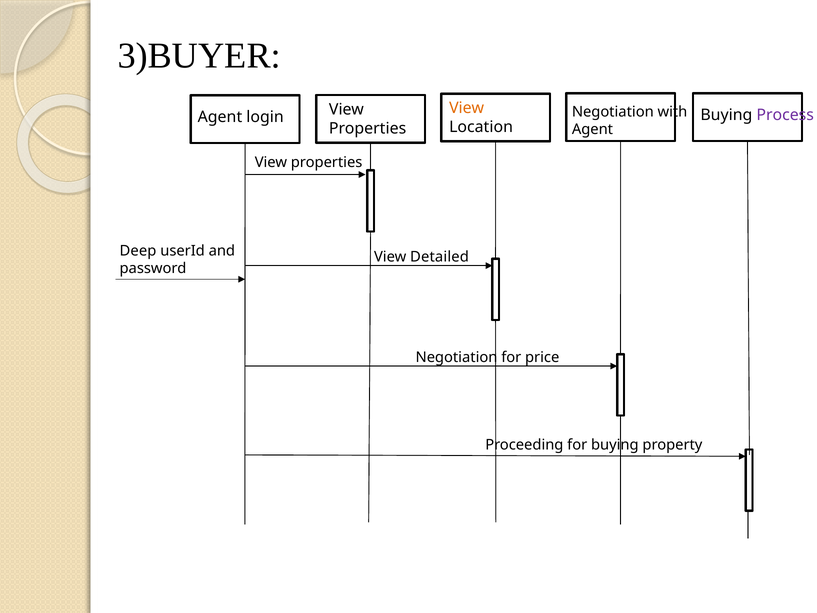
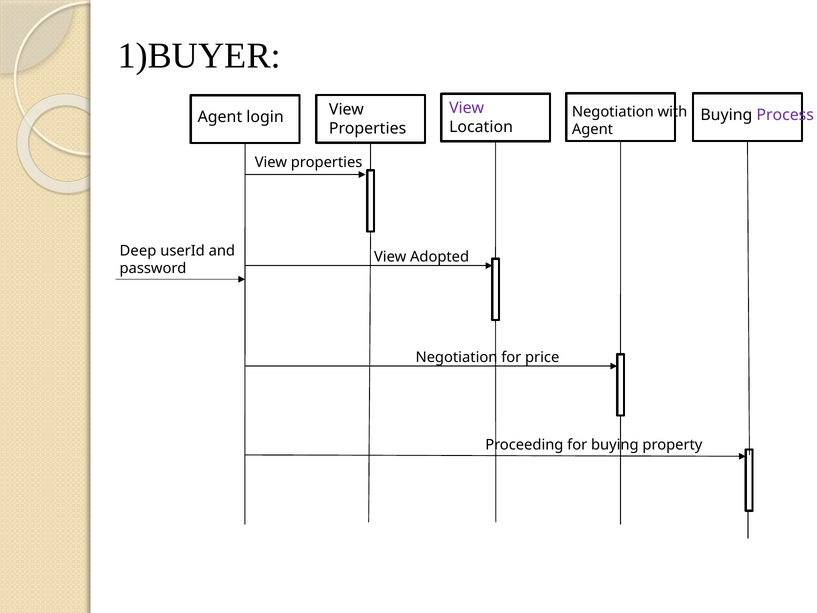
3)BUYER: 3)BUYER -> 1)BUYER
View at (467, 108) colour: orange -> purple
Detailed: Detailed -> Adopted
